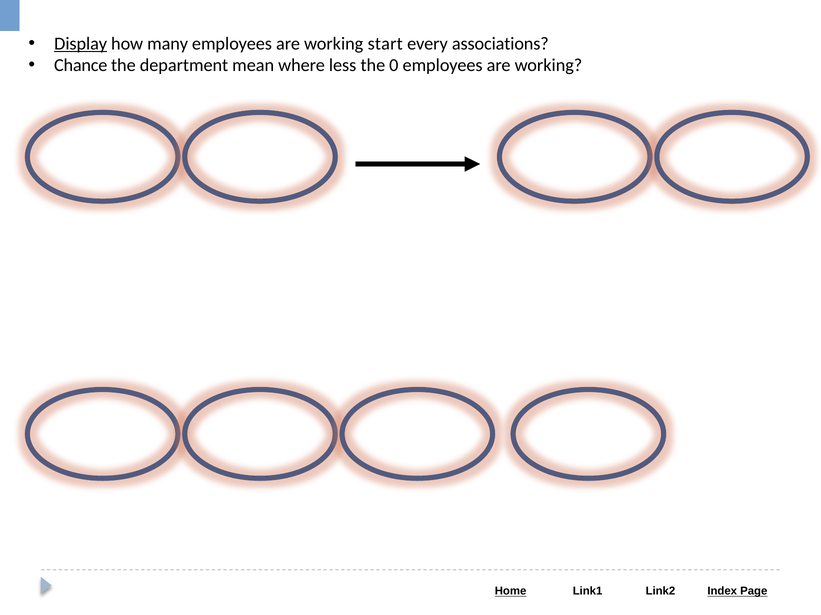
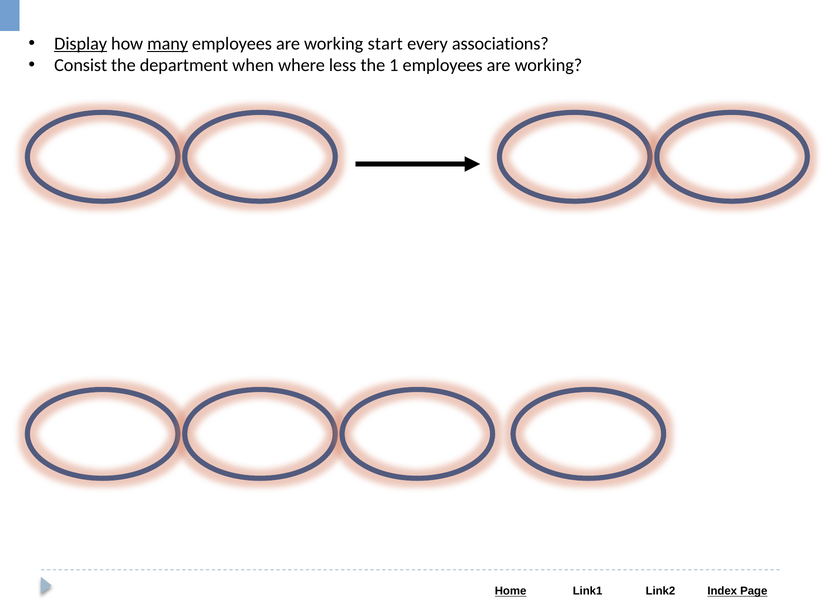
many underline: none -> present
Chance: Chance -> Consist
mean: mean -> when
0: 0 -> 1
